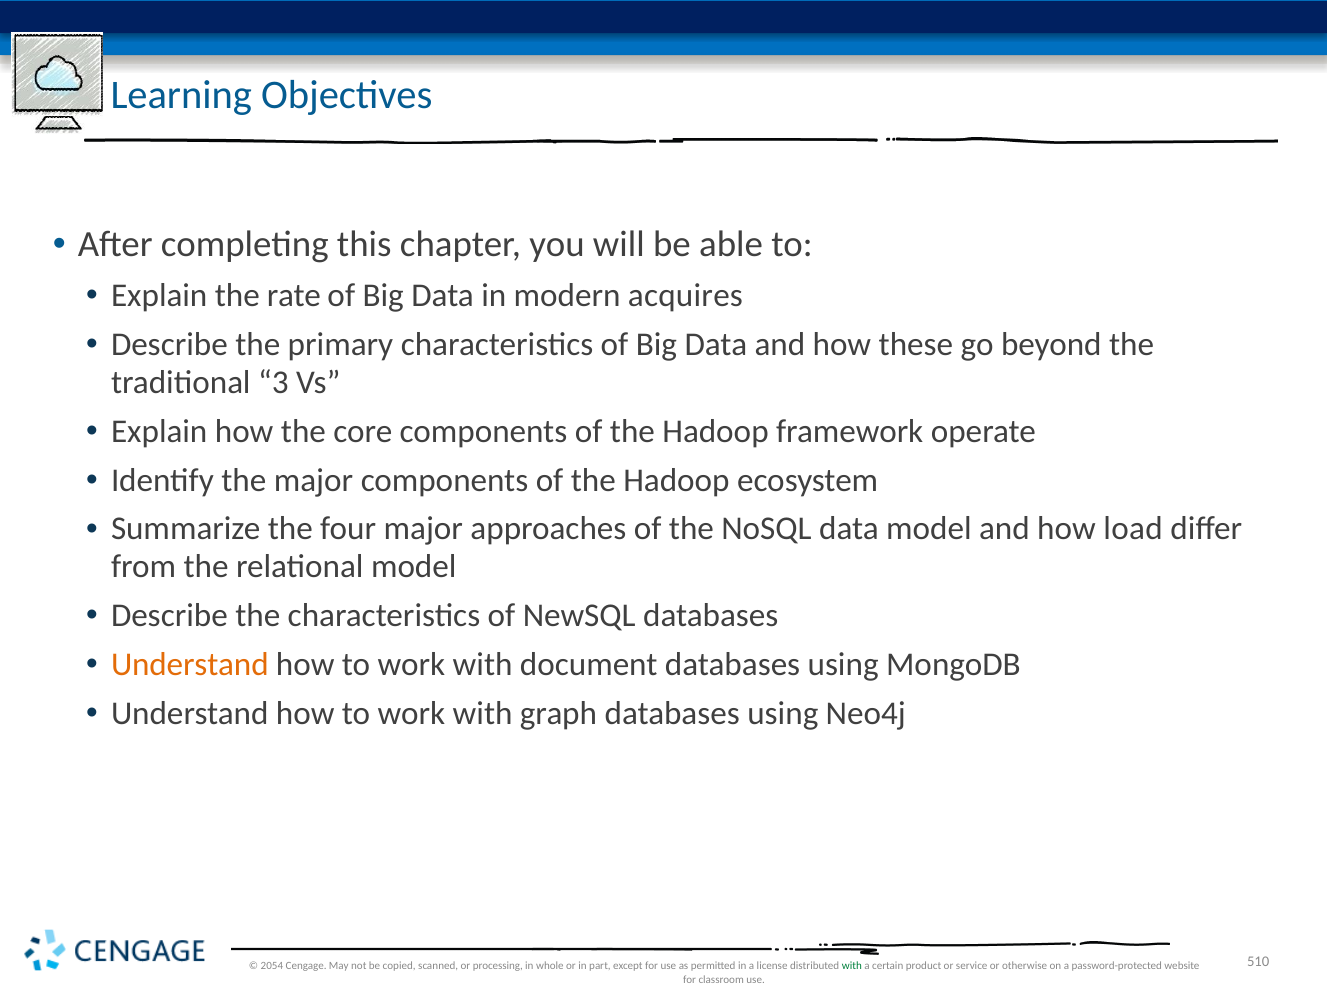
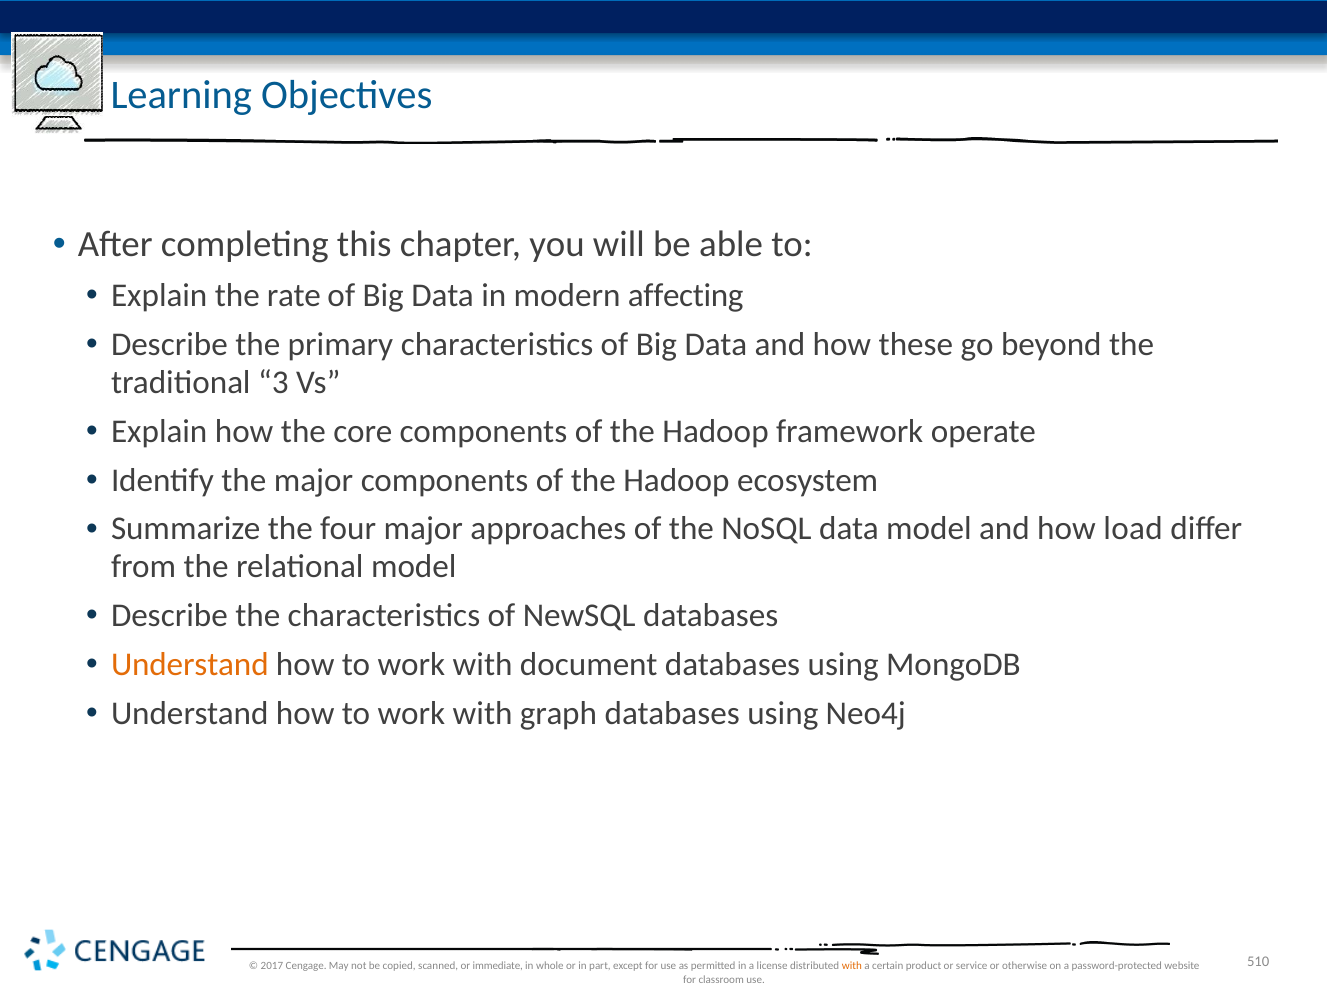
acquires: acquires -> affecting
2054: 2054 -> 2017
processing: processing -> immediate
with at (852, 967) colour: green -> orange
